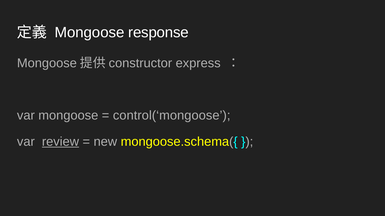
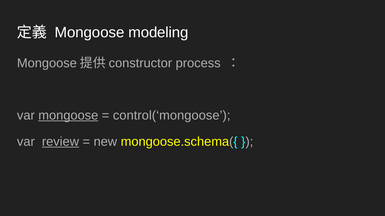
response: response -> modeling
express: express -> process
mongoose at (68, 116) underline: none -> present
